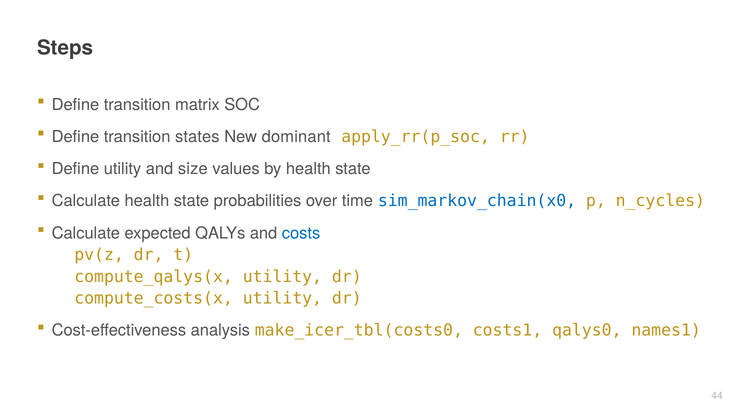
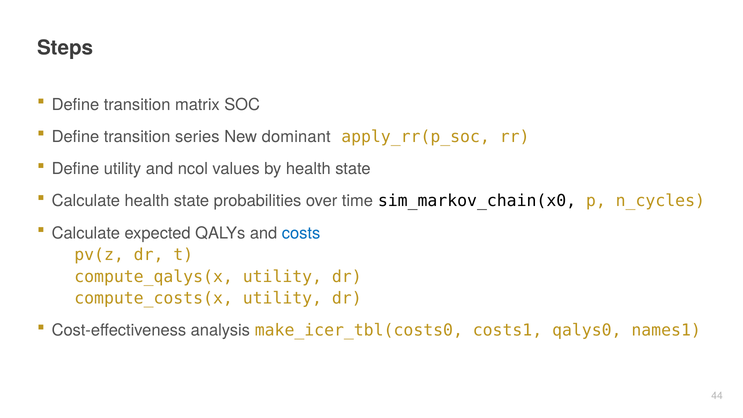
states: states -> series
size: size -> ncol
sim_markov_chain(x0 colour: blue -> black
